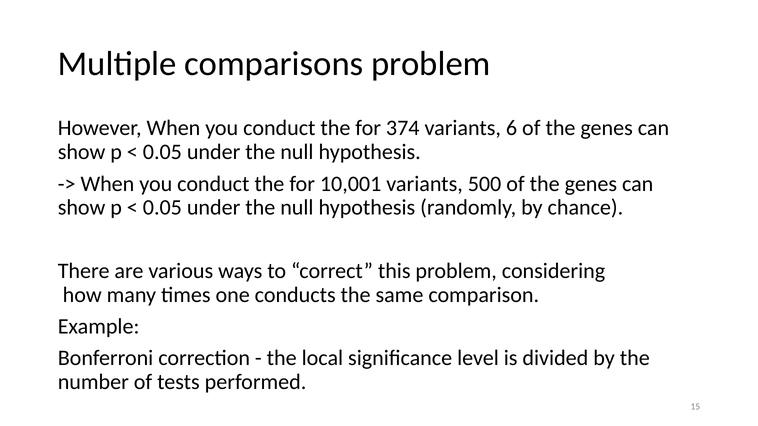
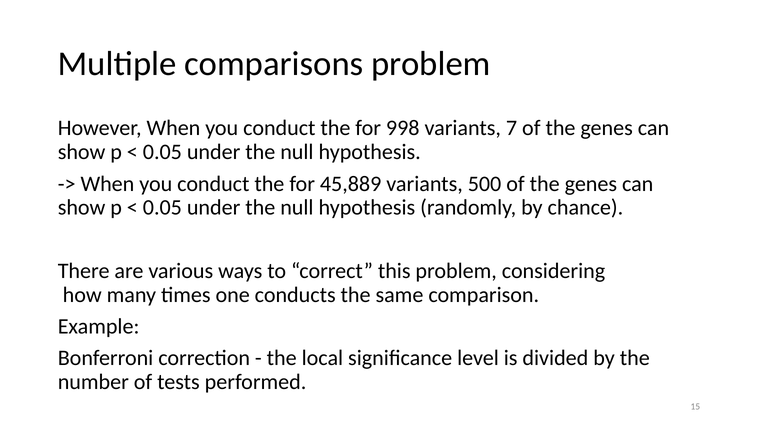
374: 374 -> 998
6: 6 -> 7
10,001: 10,001 -> 45,889
